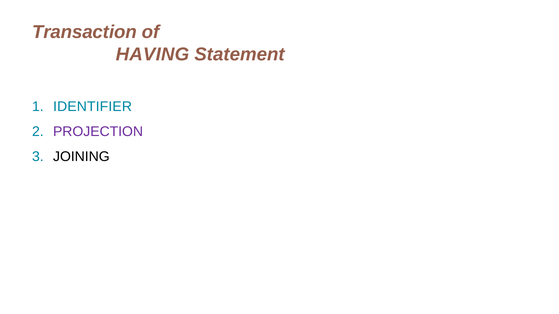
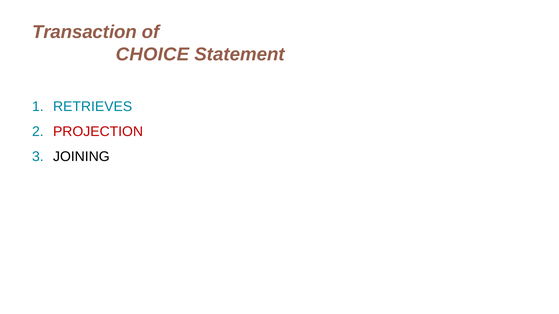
HAVING: HAVING -> CHOICE
IDENTIFIER: IDENTIFIER -> RETRIEVES
PROJECTION colour: purple -> red
